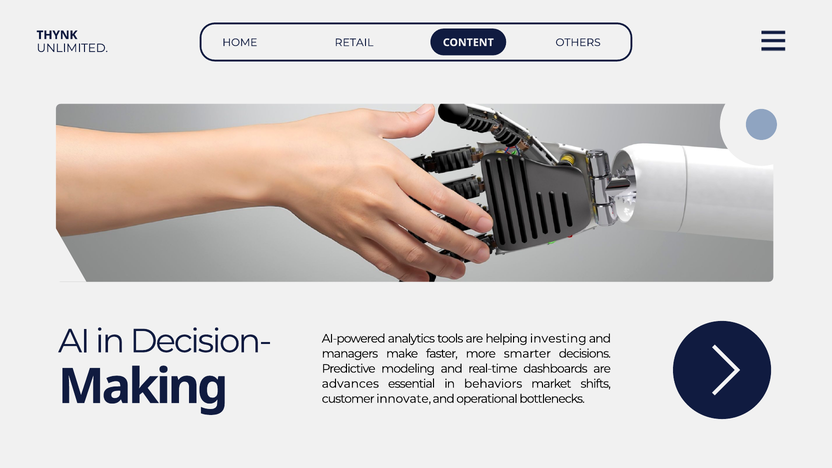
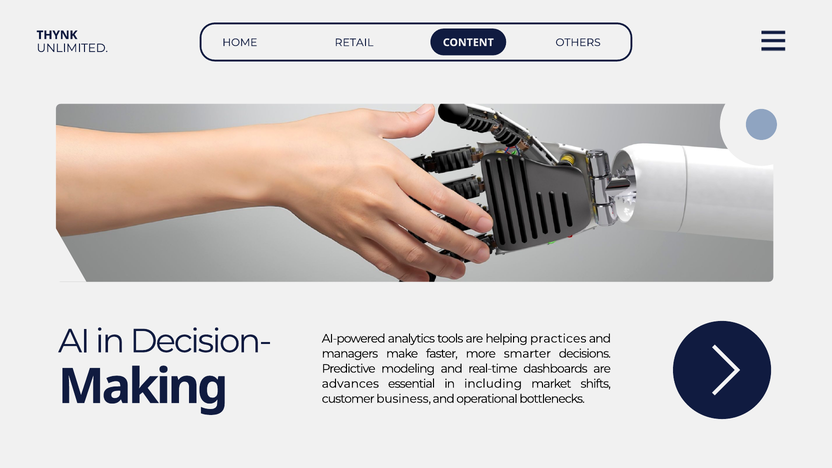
investing: investing -> practices
behaviors: behaviors -> including
innovate: innovate -> business
